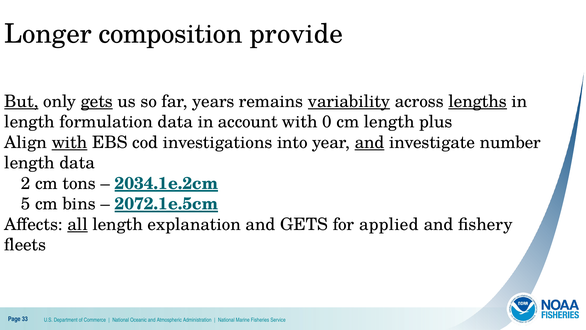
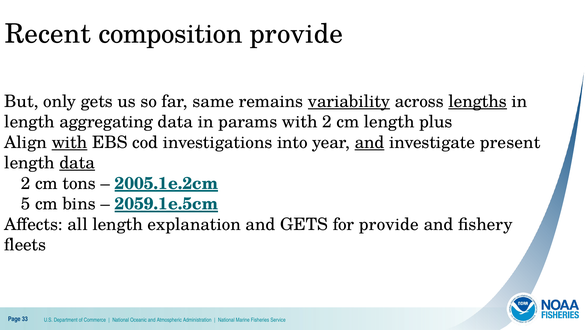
Longer: Longer -> Recent
But underline: present -> none
gets at (97, 101) underline: present -> none
years: years -> same
formulation: formulation -> aggregating
account: account -> params
with 0: 0 -> 2
number: number -> present
data at (77, 163) underline: none -> present
2034.1e.2cm: 2034.1e.2cm -> 2005.1e.2cm
2072.1e.5cm: 2072.1e.5cm -> 2059.1e.5cm
all underline: present -> none
for applied: applied -> provide
